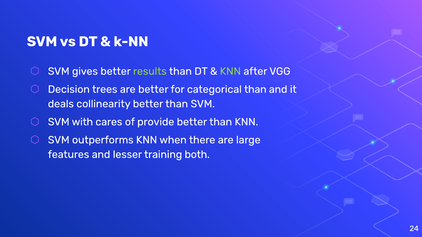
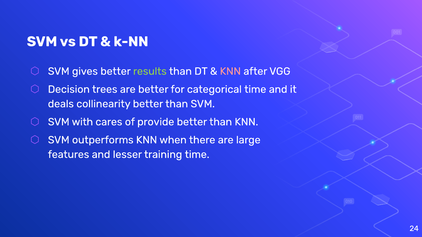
KNN at (230, 71) colour: light green -> pink
categorical than: than -> time
training both: both -> time
